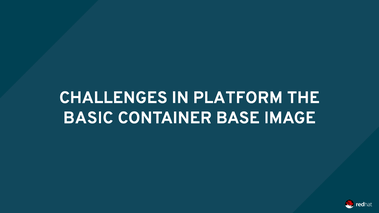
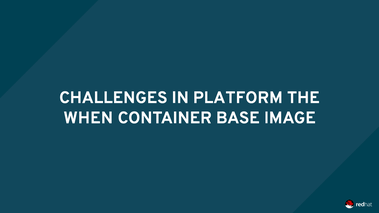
BASIC: BASIC -> WHEN
